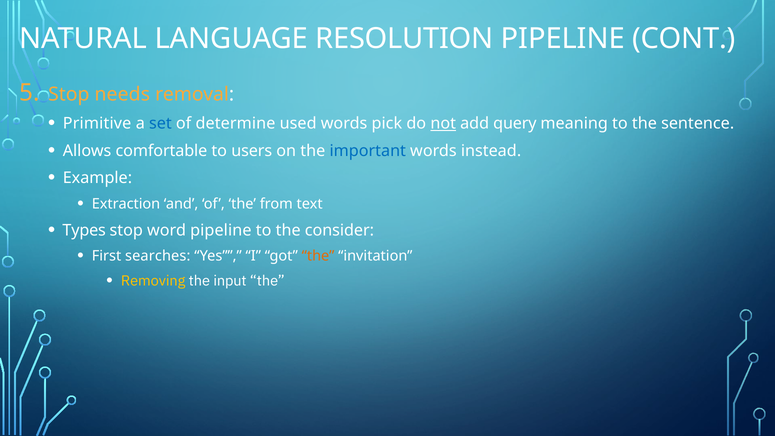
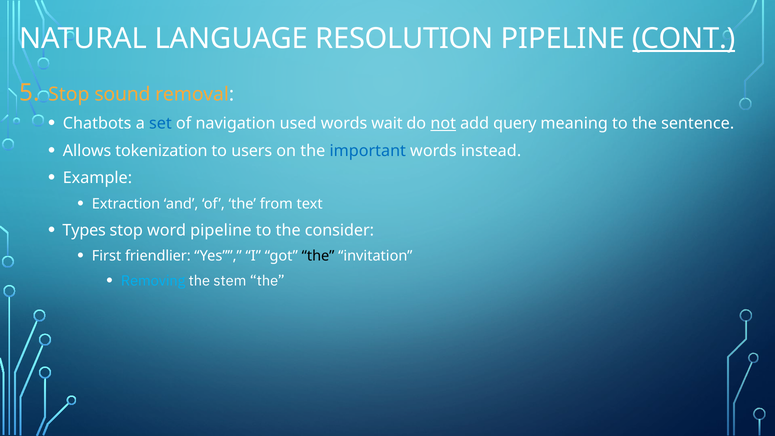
CONT underline: none -> present
needs: needs -> sound
Primitive: Primitive -> Chatbots
determine: determine -> navigation
pick: pick -> wait
comfortable: comfortable -> tokenization
searches: searches -> friendlier
the at (318, 256) colour: orange -> black
Removing colour: yellow -> light blue
input: input -> stem
